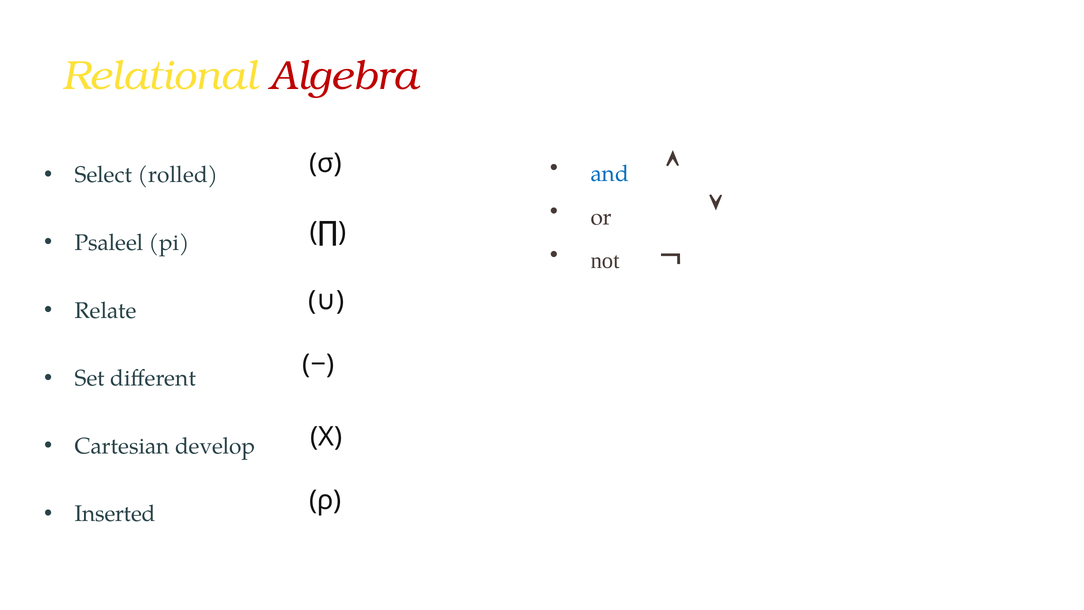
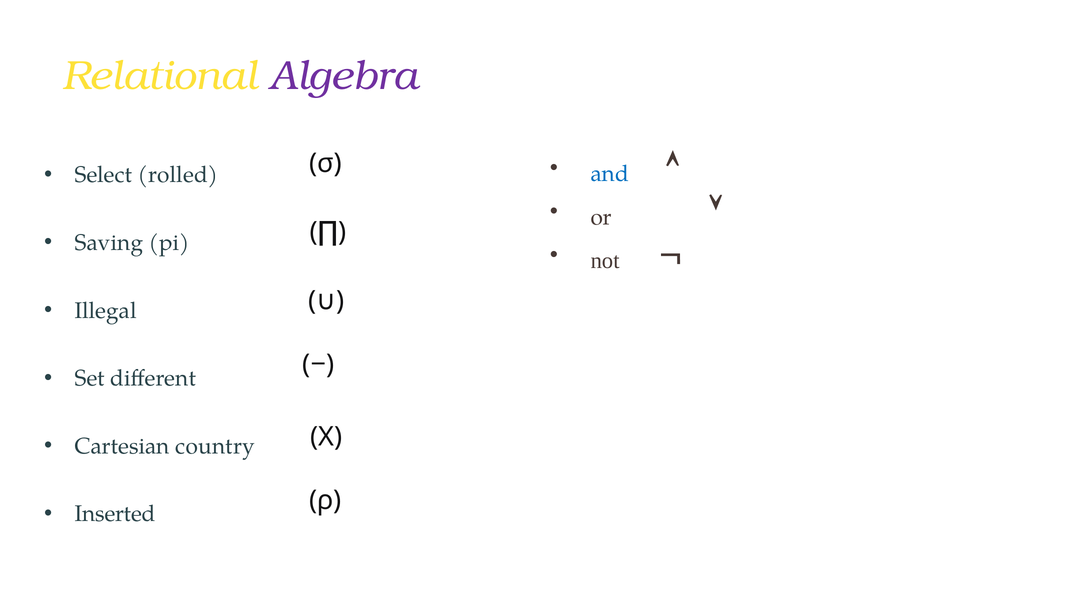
Algebra colour: red -> purple
Psaleel: Psaleel -> Saving
Relate: Relate -> Illegal
develop: develop -> country
